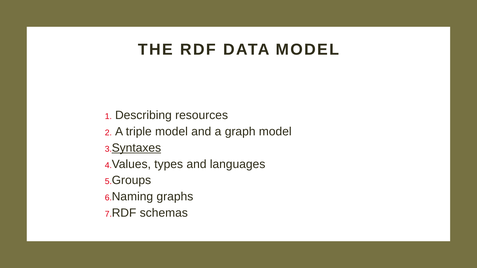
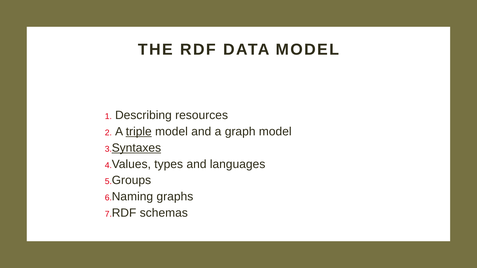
triple underline: none -> present
